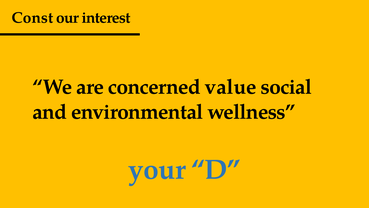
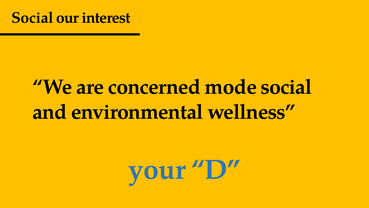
Const at (32, 18): Const -> Social
value: value -> mode
